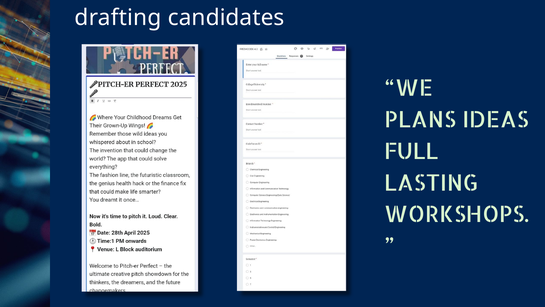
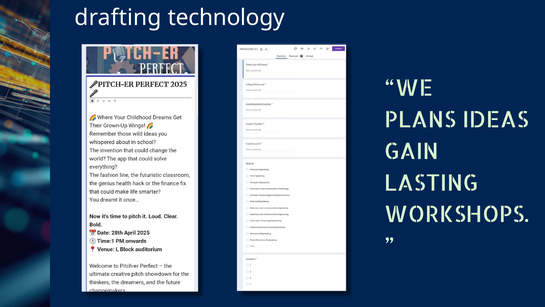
candidates: candidates -> technology
FULL: FULL -> GAIN
